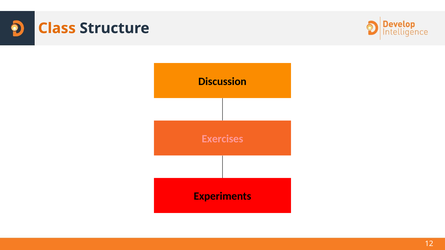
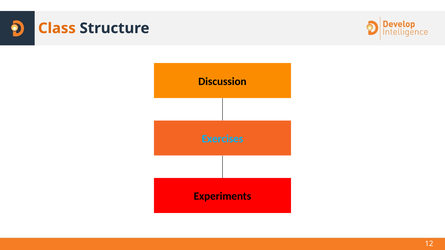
Exercises colour: pink -> light blue
